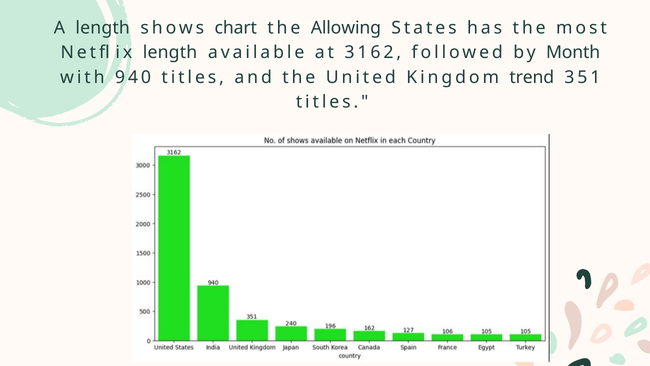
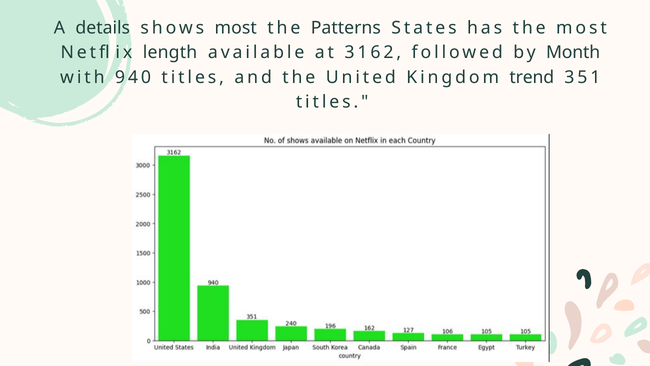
A length: length -> details
shows chart: chart -> most
Allowing: Allowing -> Patterns
